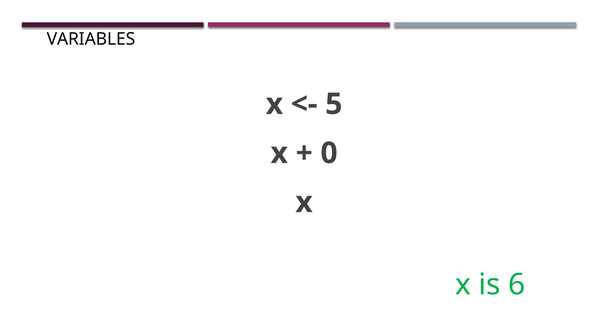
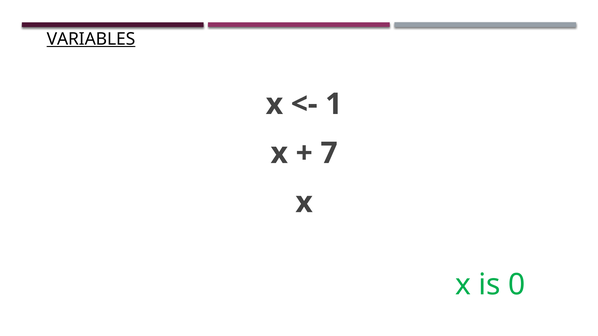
VARIABLES underline: none -> present
5: 5 -> 1
0: 0 -> 7
6: 6 -> 0
